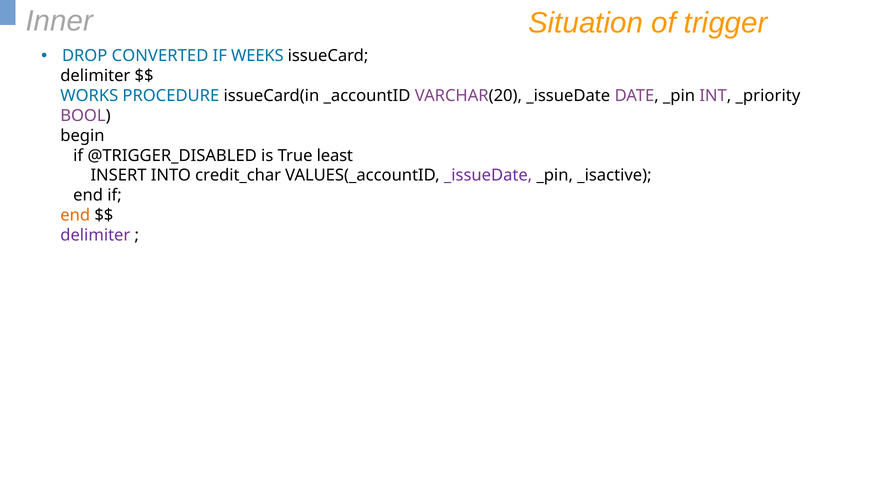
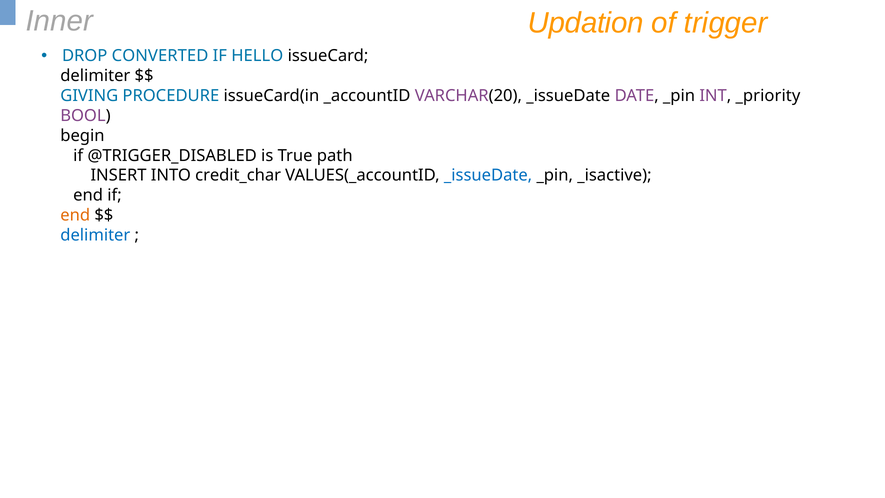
Situation: Situation -> Updation
WEEKS: WEEKS -> HELLO
WORKS: WORKS -> GIVING
least: least -> path
_issueDate at (488, 175) colour: purple -> blue
delimiter at (95, 235) colour: purple -> blue
